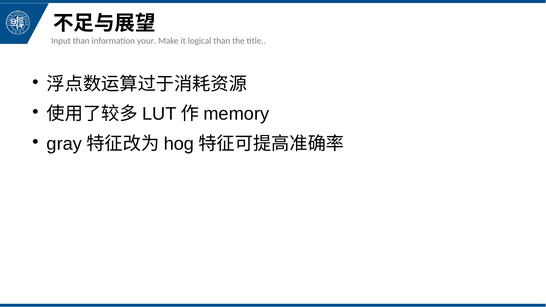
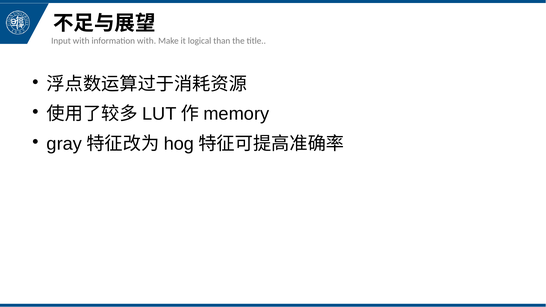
Input than: than -> with
information your: your -> with
